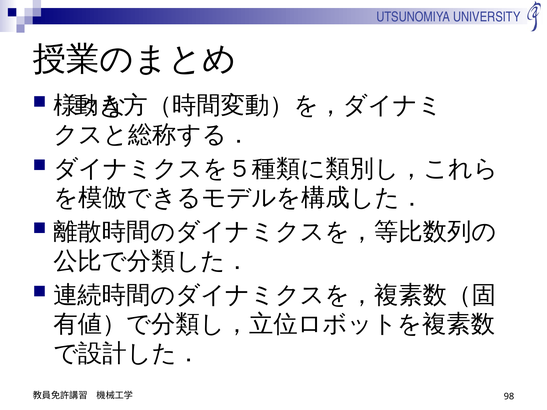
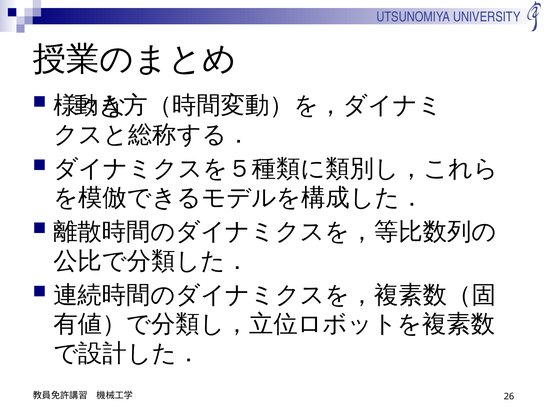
98: 98 -> 26
